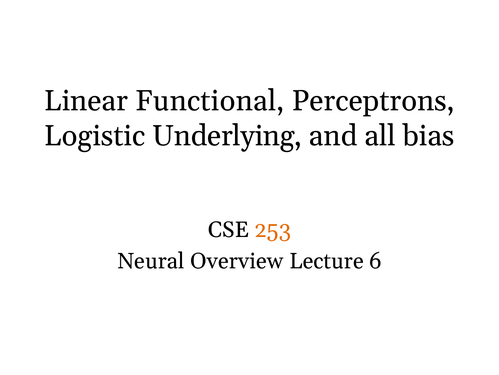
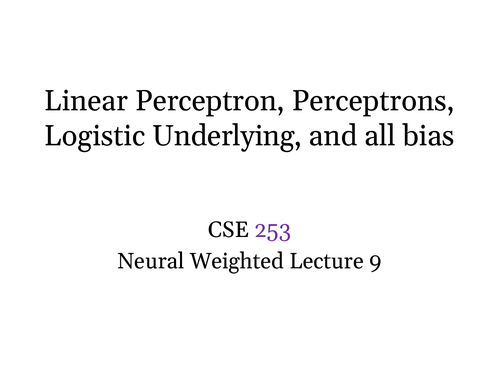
Functional: Functional -> Perceptron
253 colour: orange -> purple
Overview: Overview -> Weighted
6: 6 -> 9
